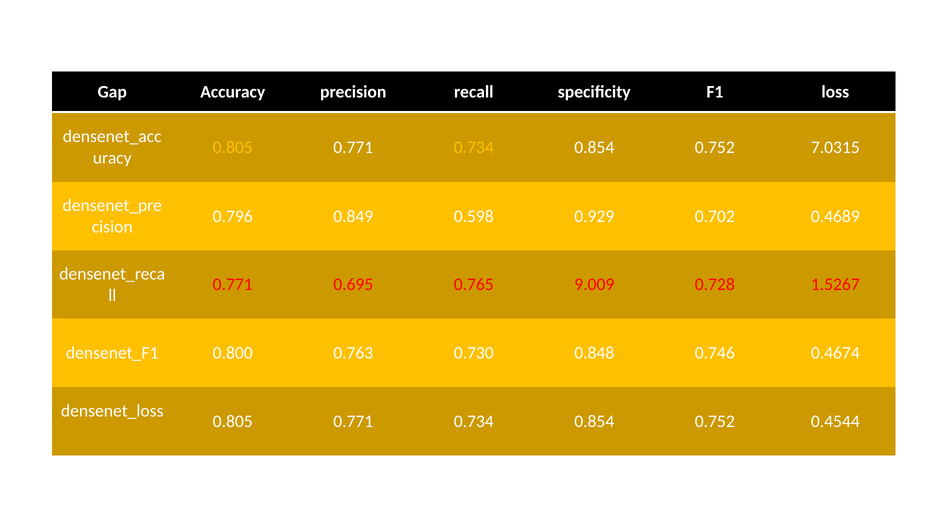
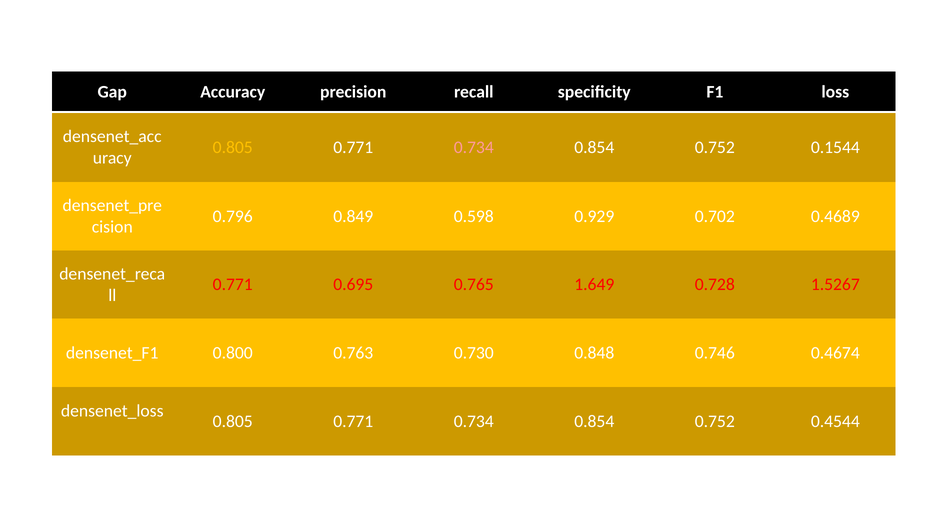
0.734 at (474, 147) colour: yellow -> pink
7.0315: 7.0315 -> 0.1544
9.009: 9.009 -> 1.649
